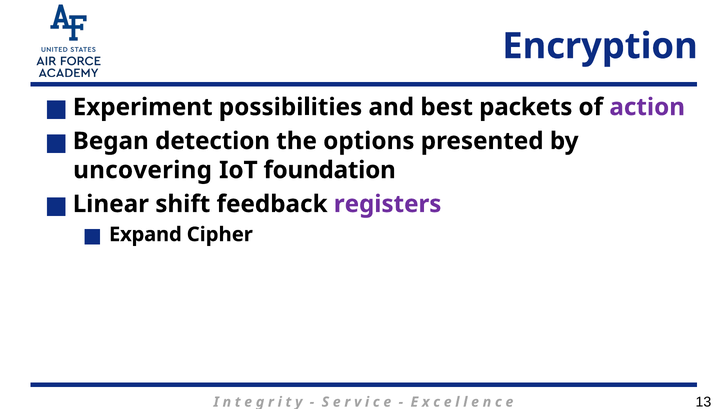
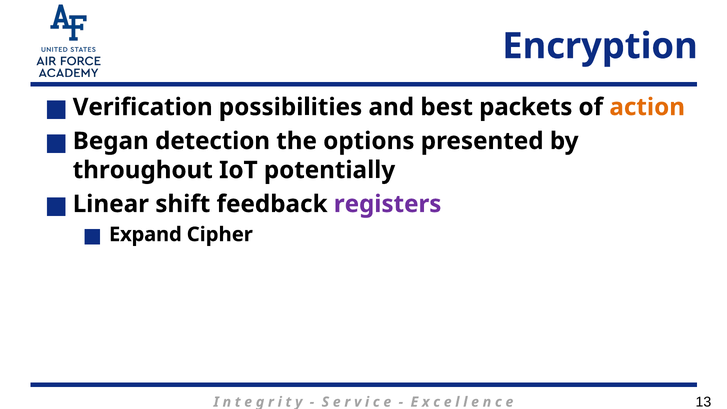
Experiment: Experiment -> Verification
action colour: purple -> orange
uncovering: uncovering -> throughout
foundation: foundation -> potentially
